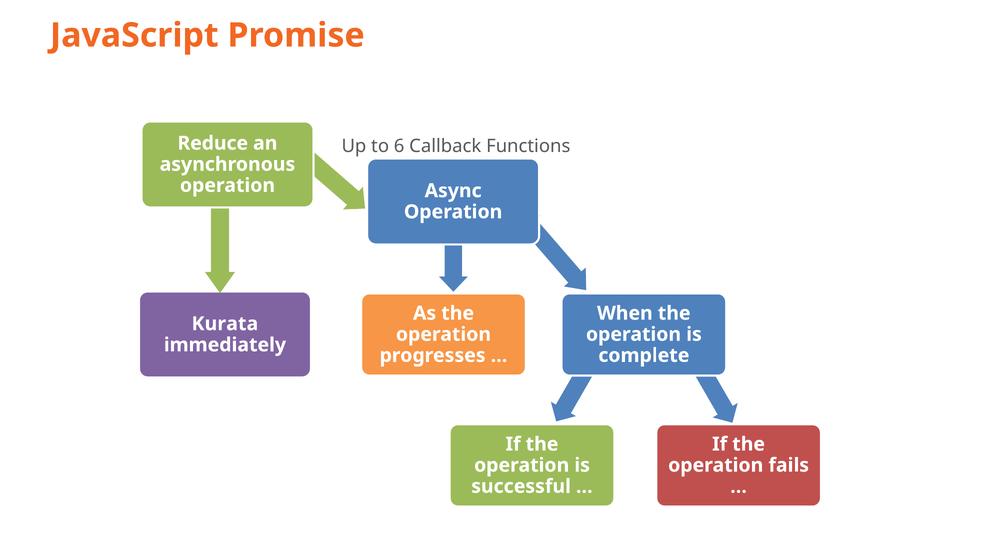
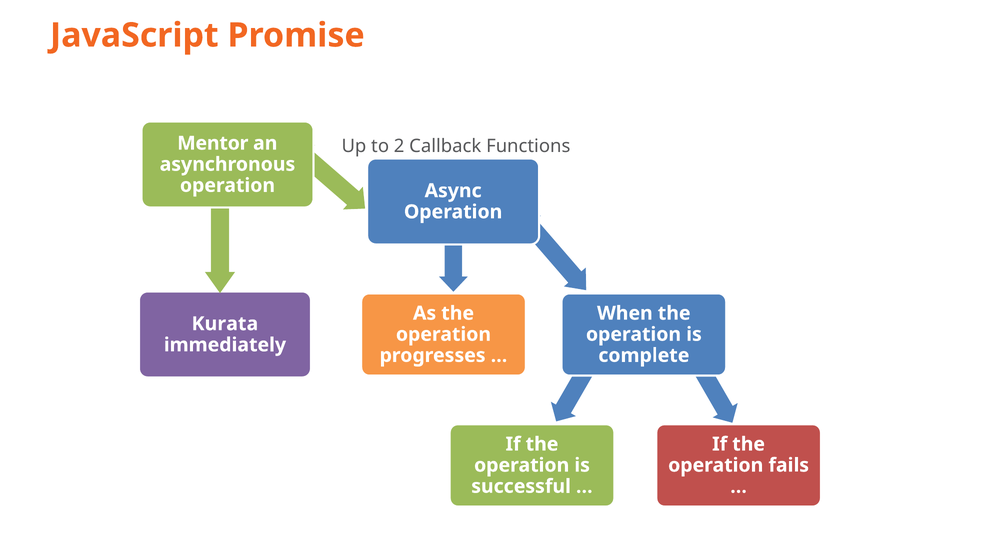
Reduce: Reduce -> Mentor
6: 6 -> 2
